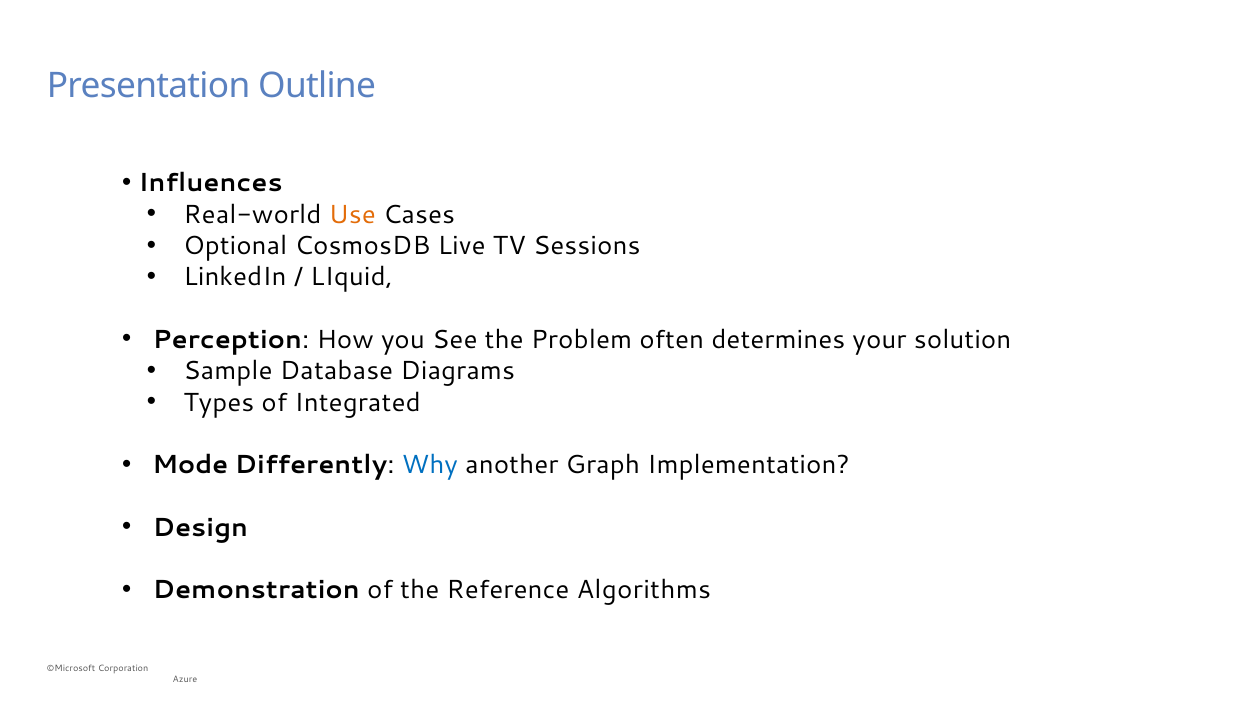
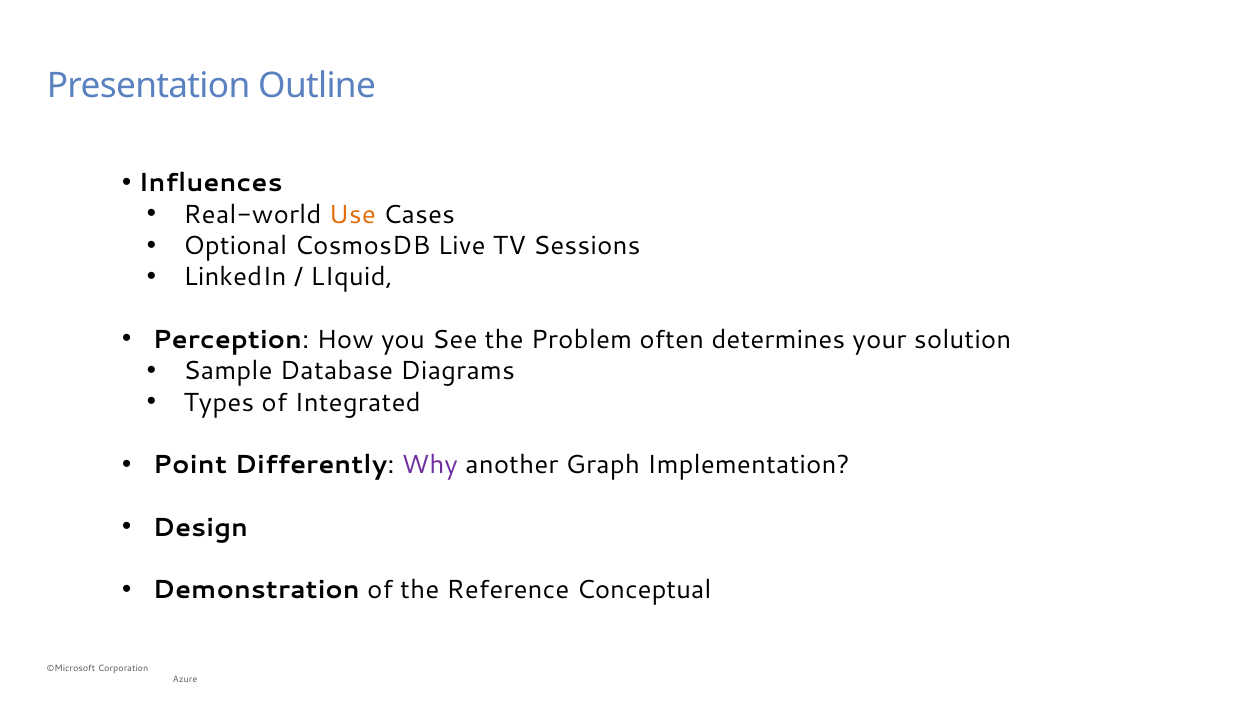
Mode: Mode -> Point
Why colour: blue -> purple
Algorithms: Algorithms -> Conceptual
